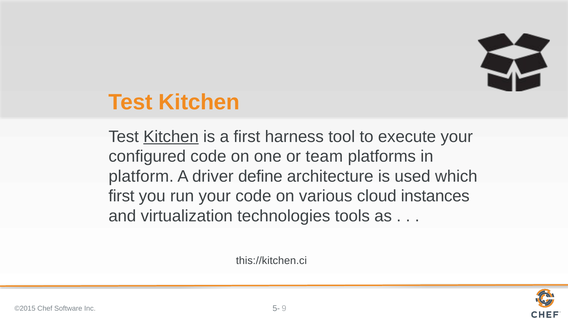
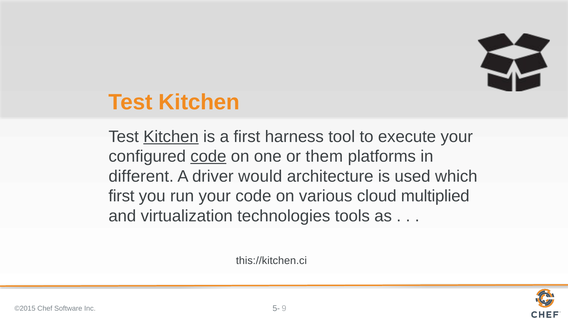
code at (208, 157) underline: none -> present
team: team -> them
platform: platform -> different
define: define -> would
instances: instances -> multiplied
